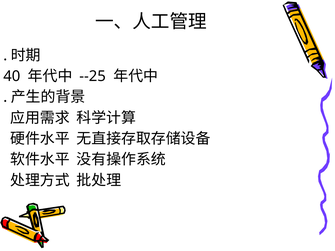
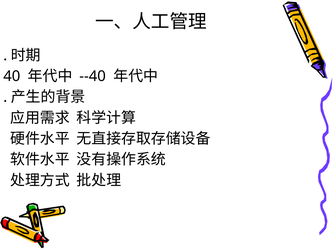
--25: --25 -> --40
